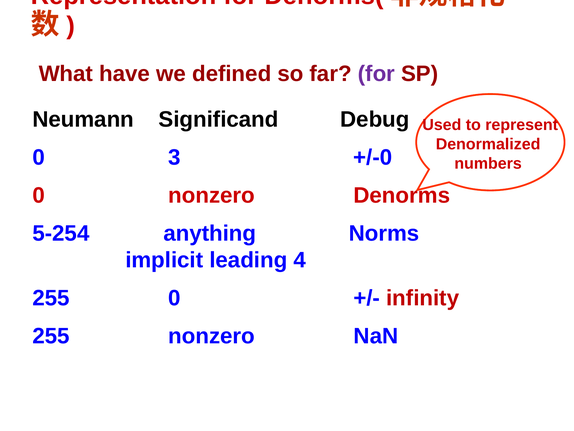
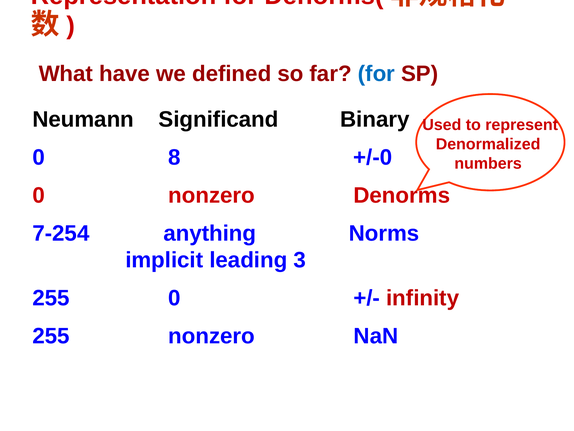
for at (376, 74) colour: purple -> blue
Debug: Debug -> Binary
3: 3 -> 8
5-254: 5-254 -> 7-254
4: 4 -> 3
